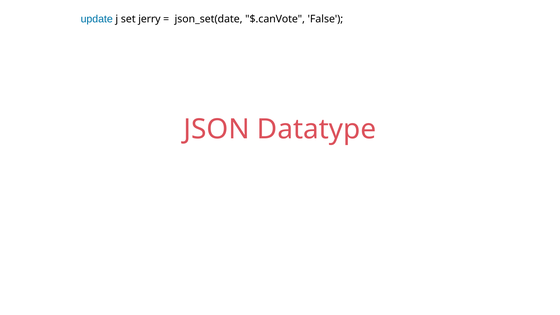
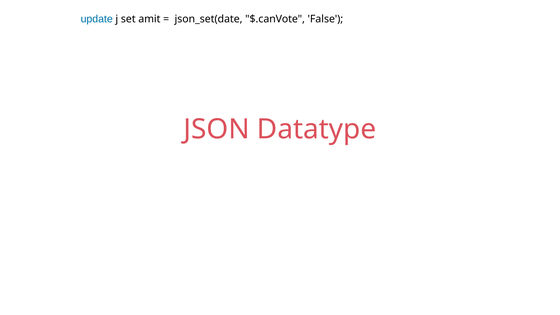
jerry: jerry -> amit
